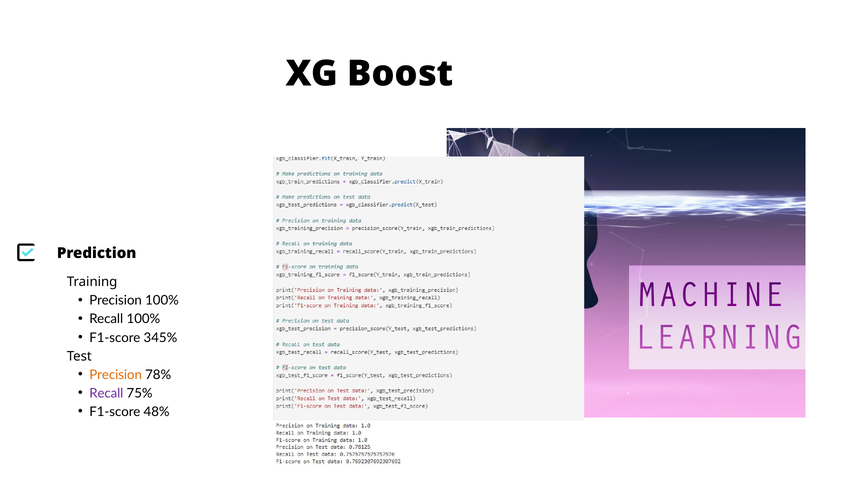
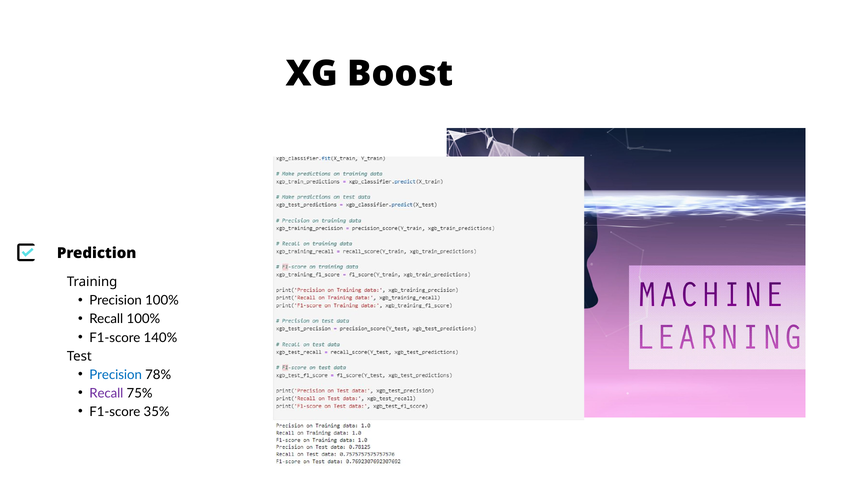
345%: 345% -> 140%
Precision at (116, 375) colour: orange -> blue
48%: 48% -> 35%
